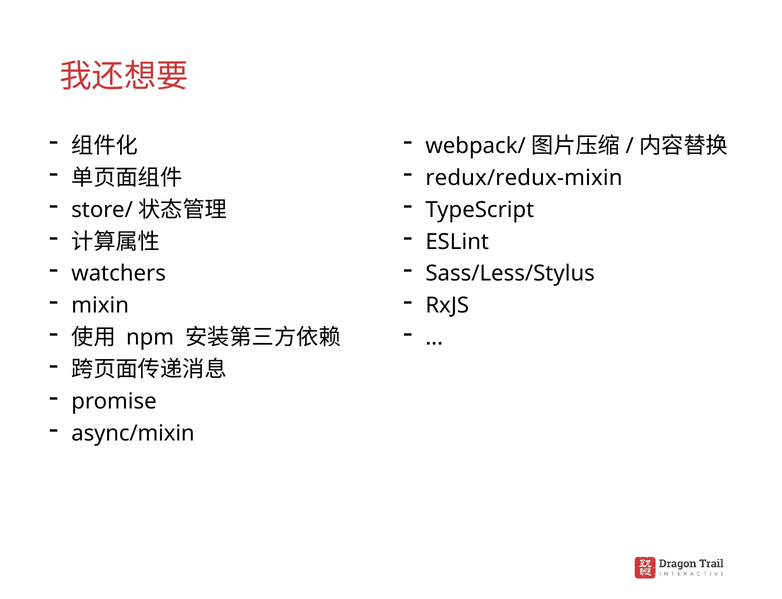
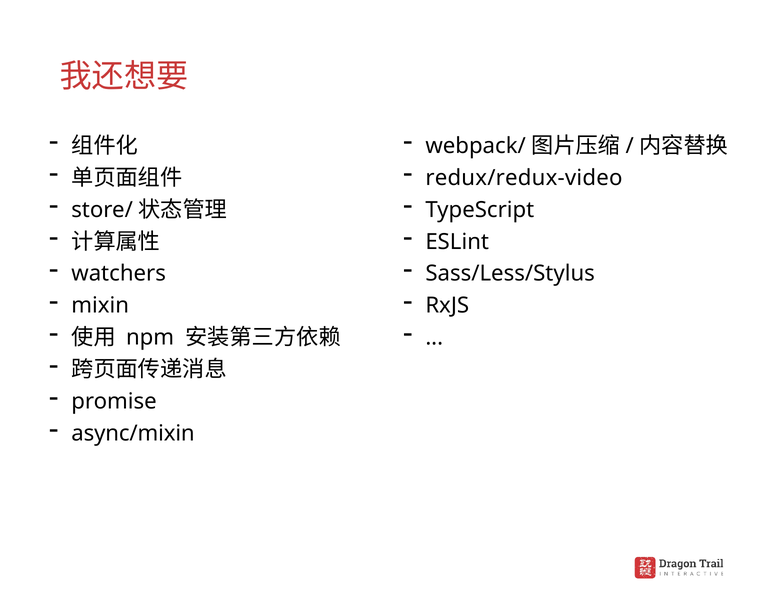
redux/redux-mixin: redux/redux-mixin -> redux/redux-video
